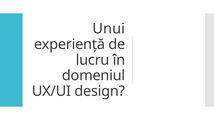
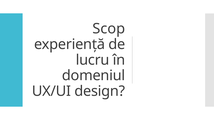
Unui: Unui -> Scop
